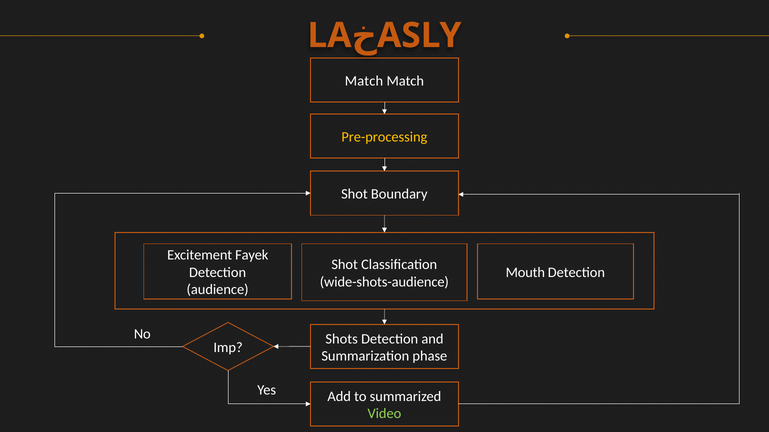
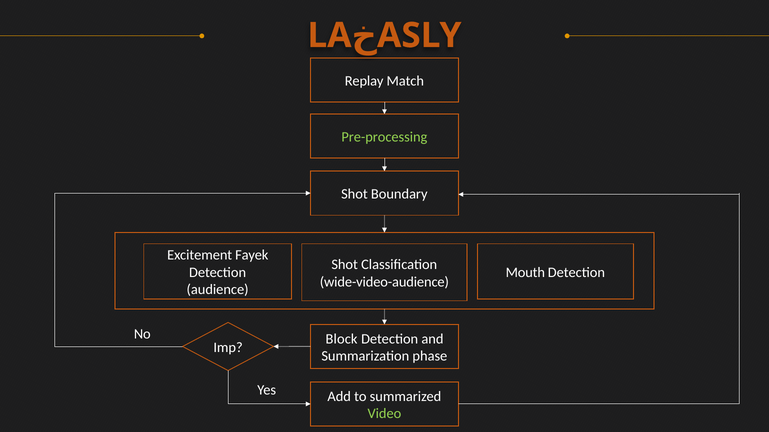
Match at (364, 81): Match -> Replay
Pre-processing colour: yellow -> light green
wide-shots-audience: wide-shots-audience -> wide-video-audience
Shots: Shots -> Block
